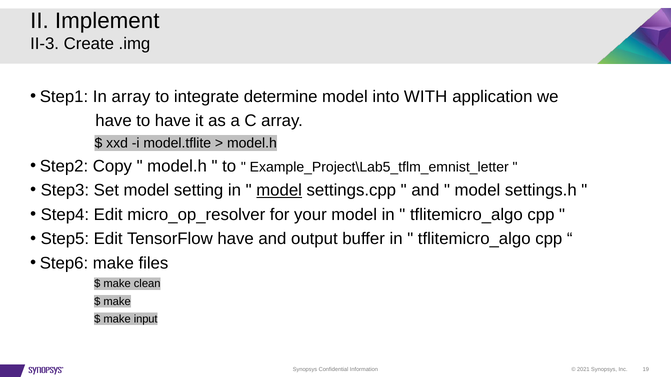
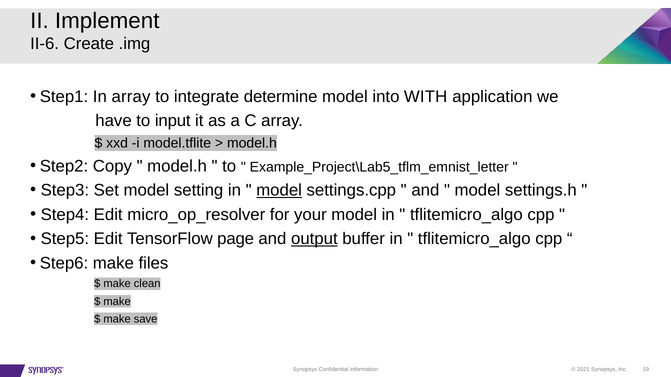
II-3: II-3 -> II-6
to have: have -> input
TensorFlow have: have -> page
output underline: none -> present
input: input -> save
